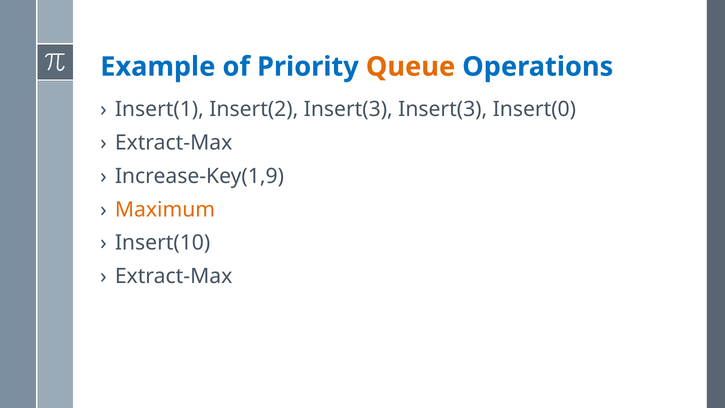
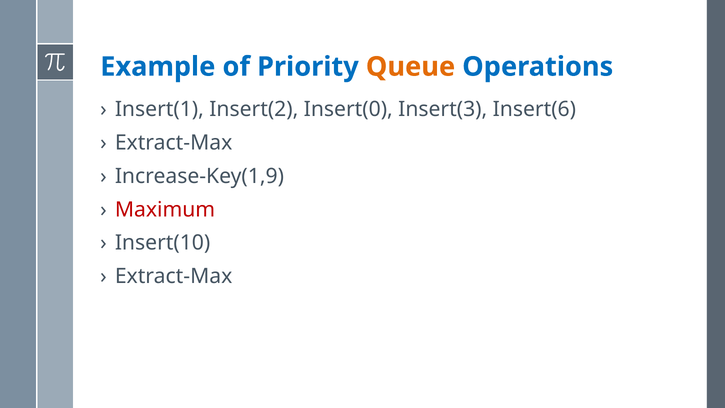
Insert(2 Insert(3: Insert(3 -> Insert(0
Insert(0: Insert(0 -> Insert(6
Maximum colour: orange -> red
